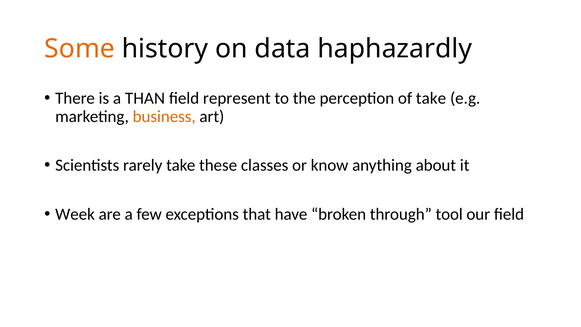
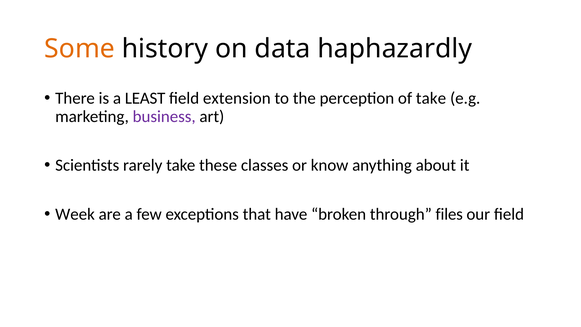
THAN: THAN -> LEAST
represent: represent -> extension
business colour: orange -> purple
tool: tool -> files
